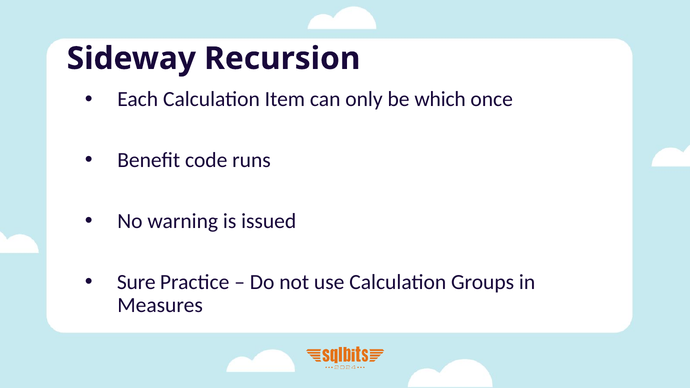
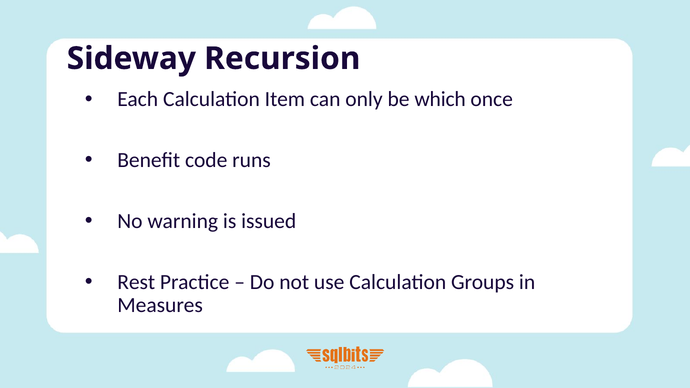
Sure: Sure -> Rest
